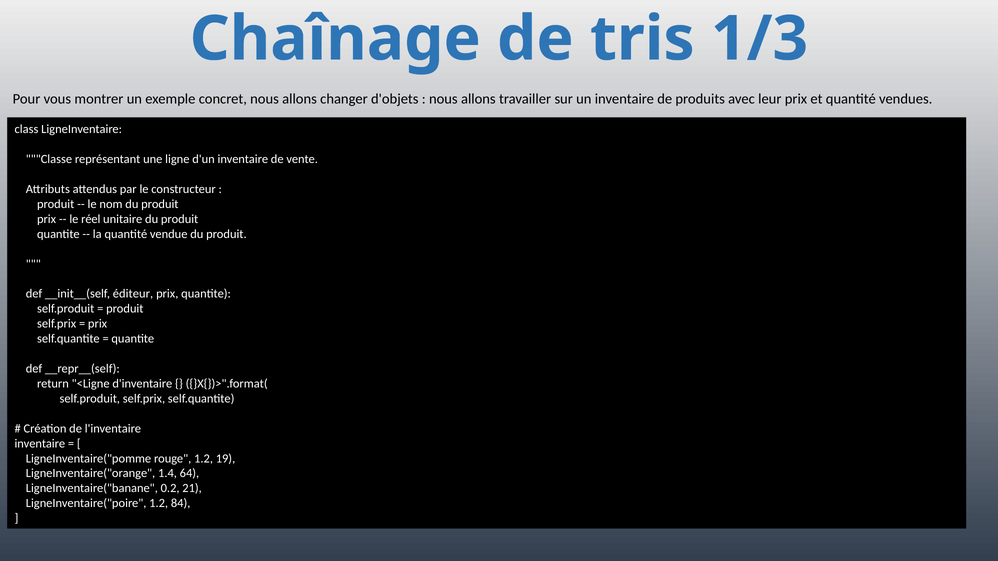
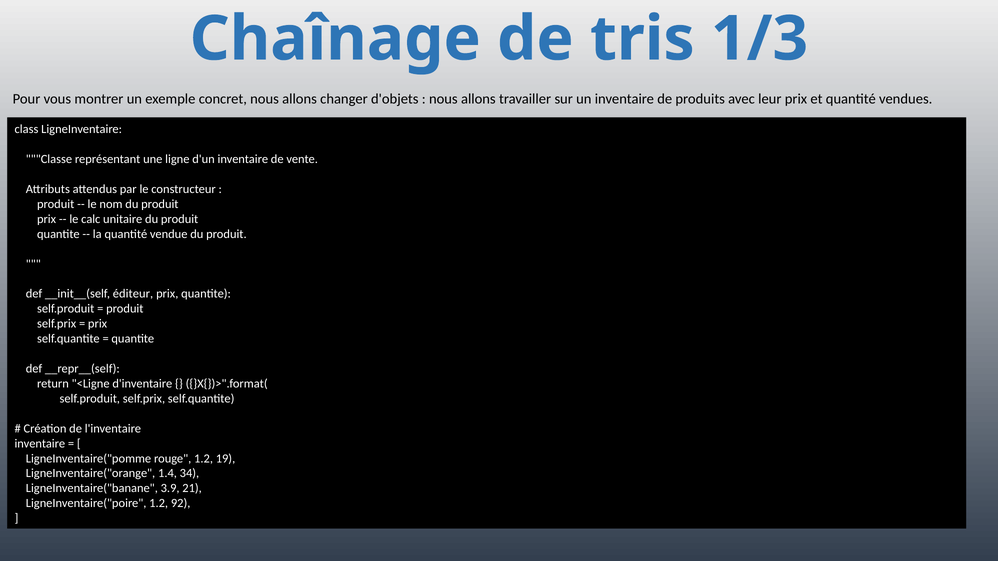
réel: réel -> calc
64: 64 -> 34
0.2: 0.2 -> 3.9
84: 84 -> 92
